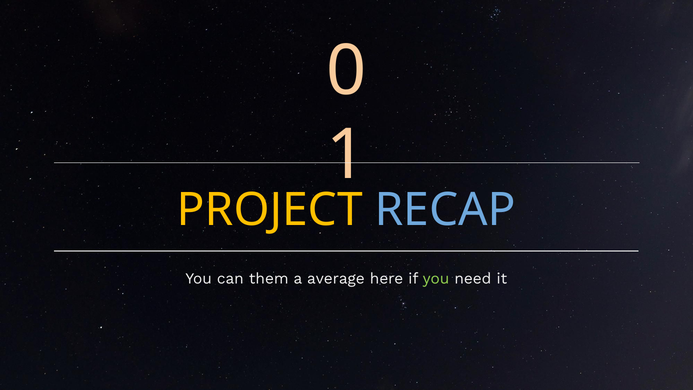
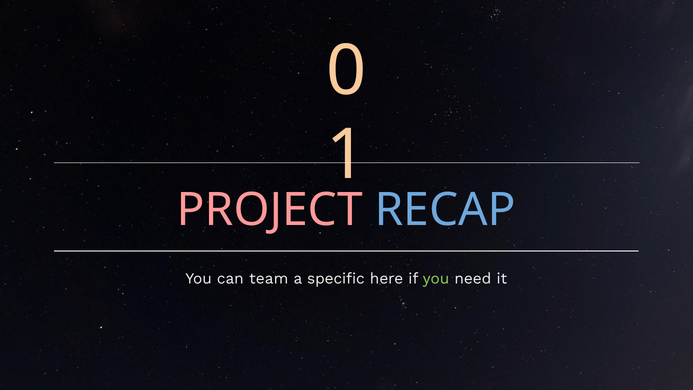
PROJECT colour: yellow -> pink
them: them -> team
average: average -> specific
